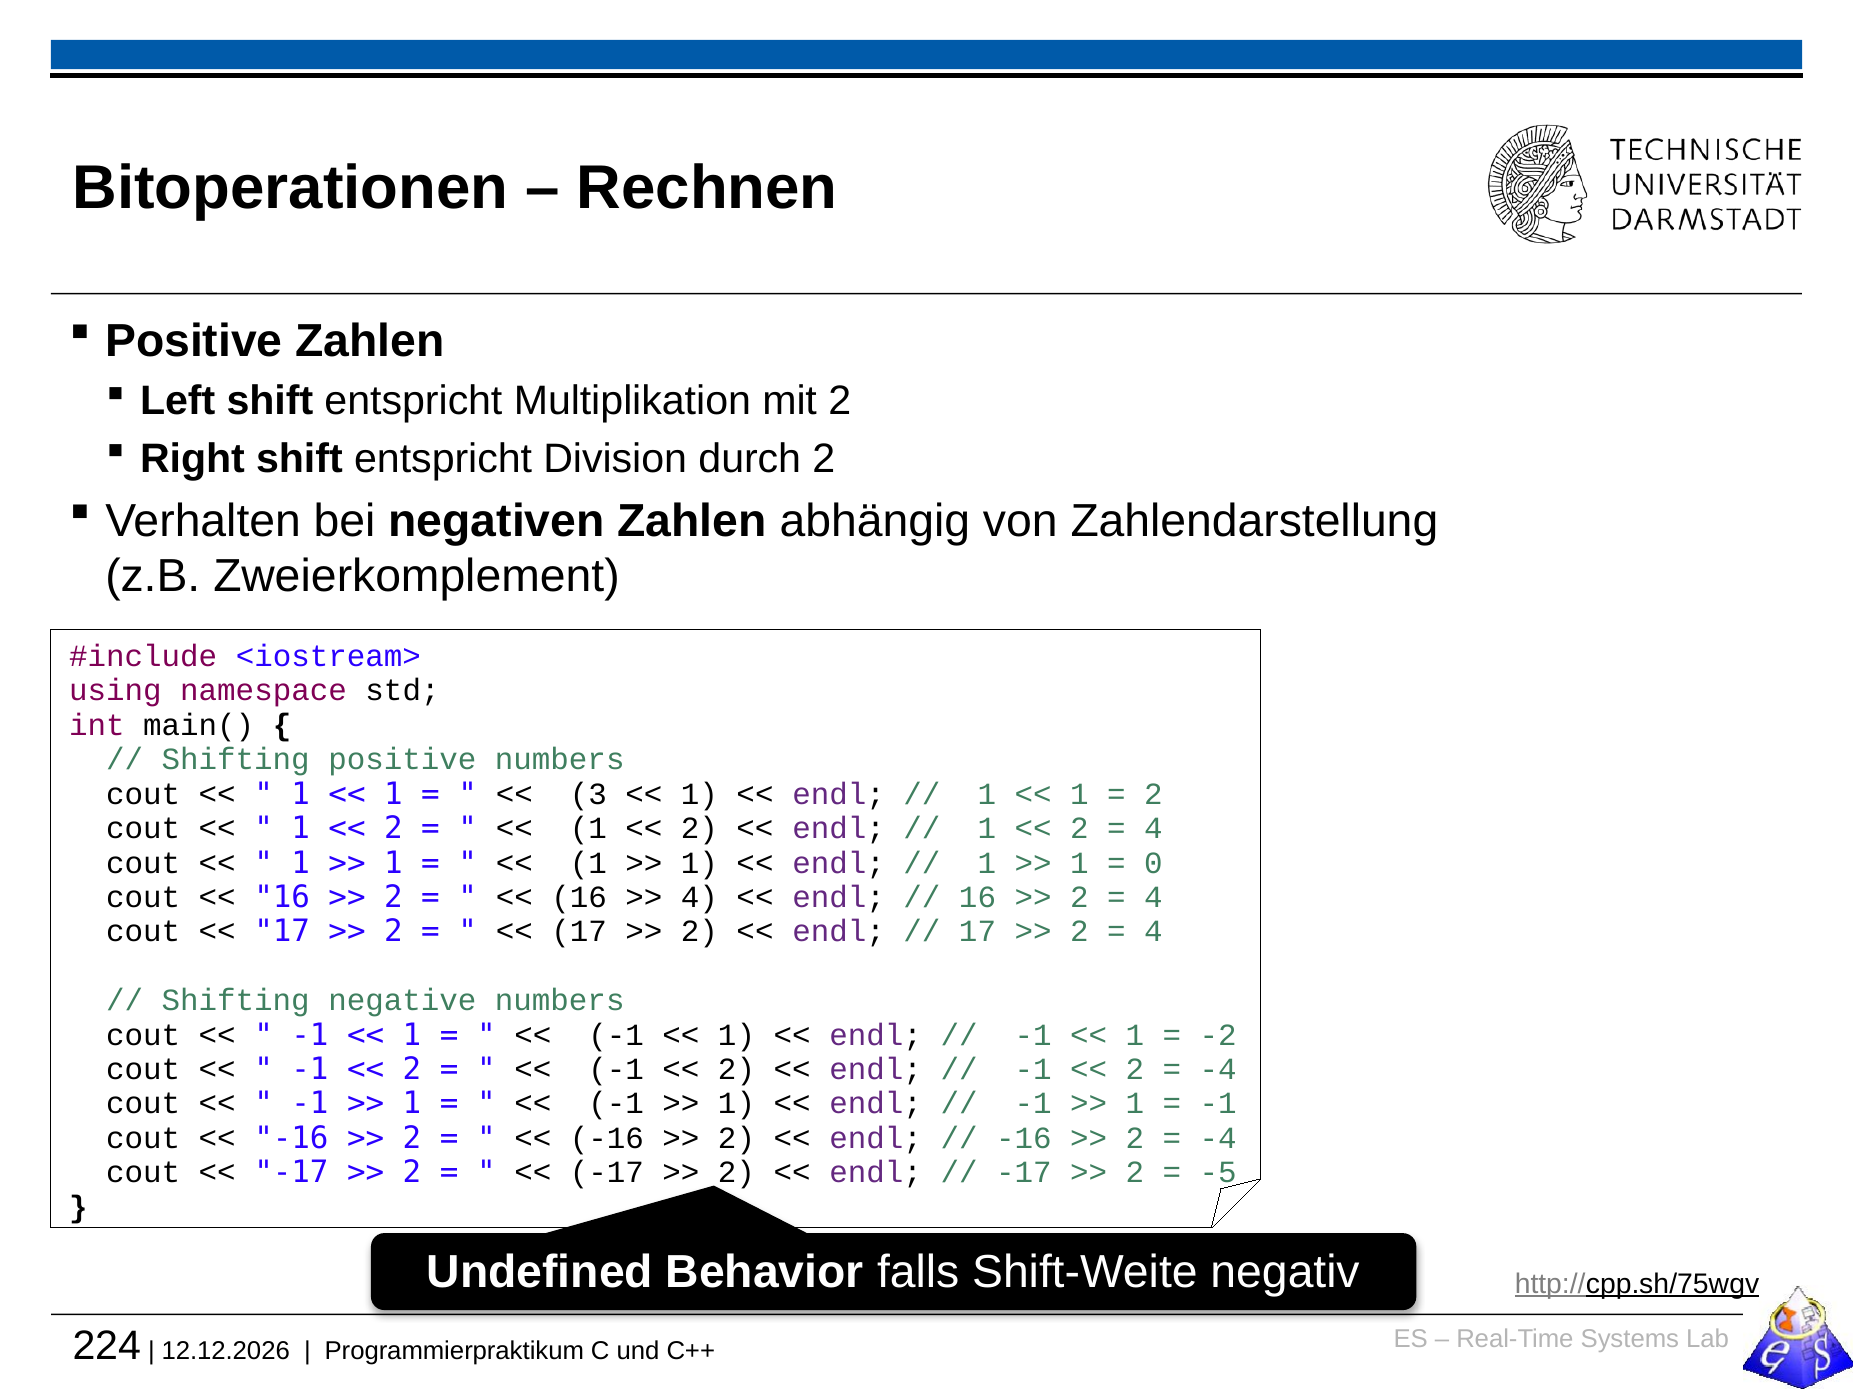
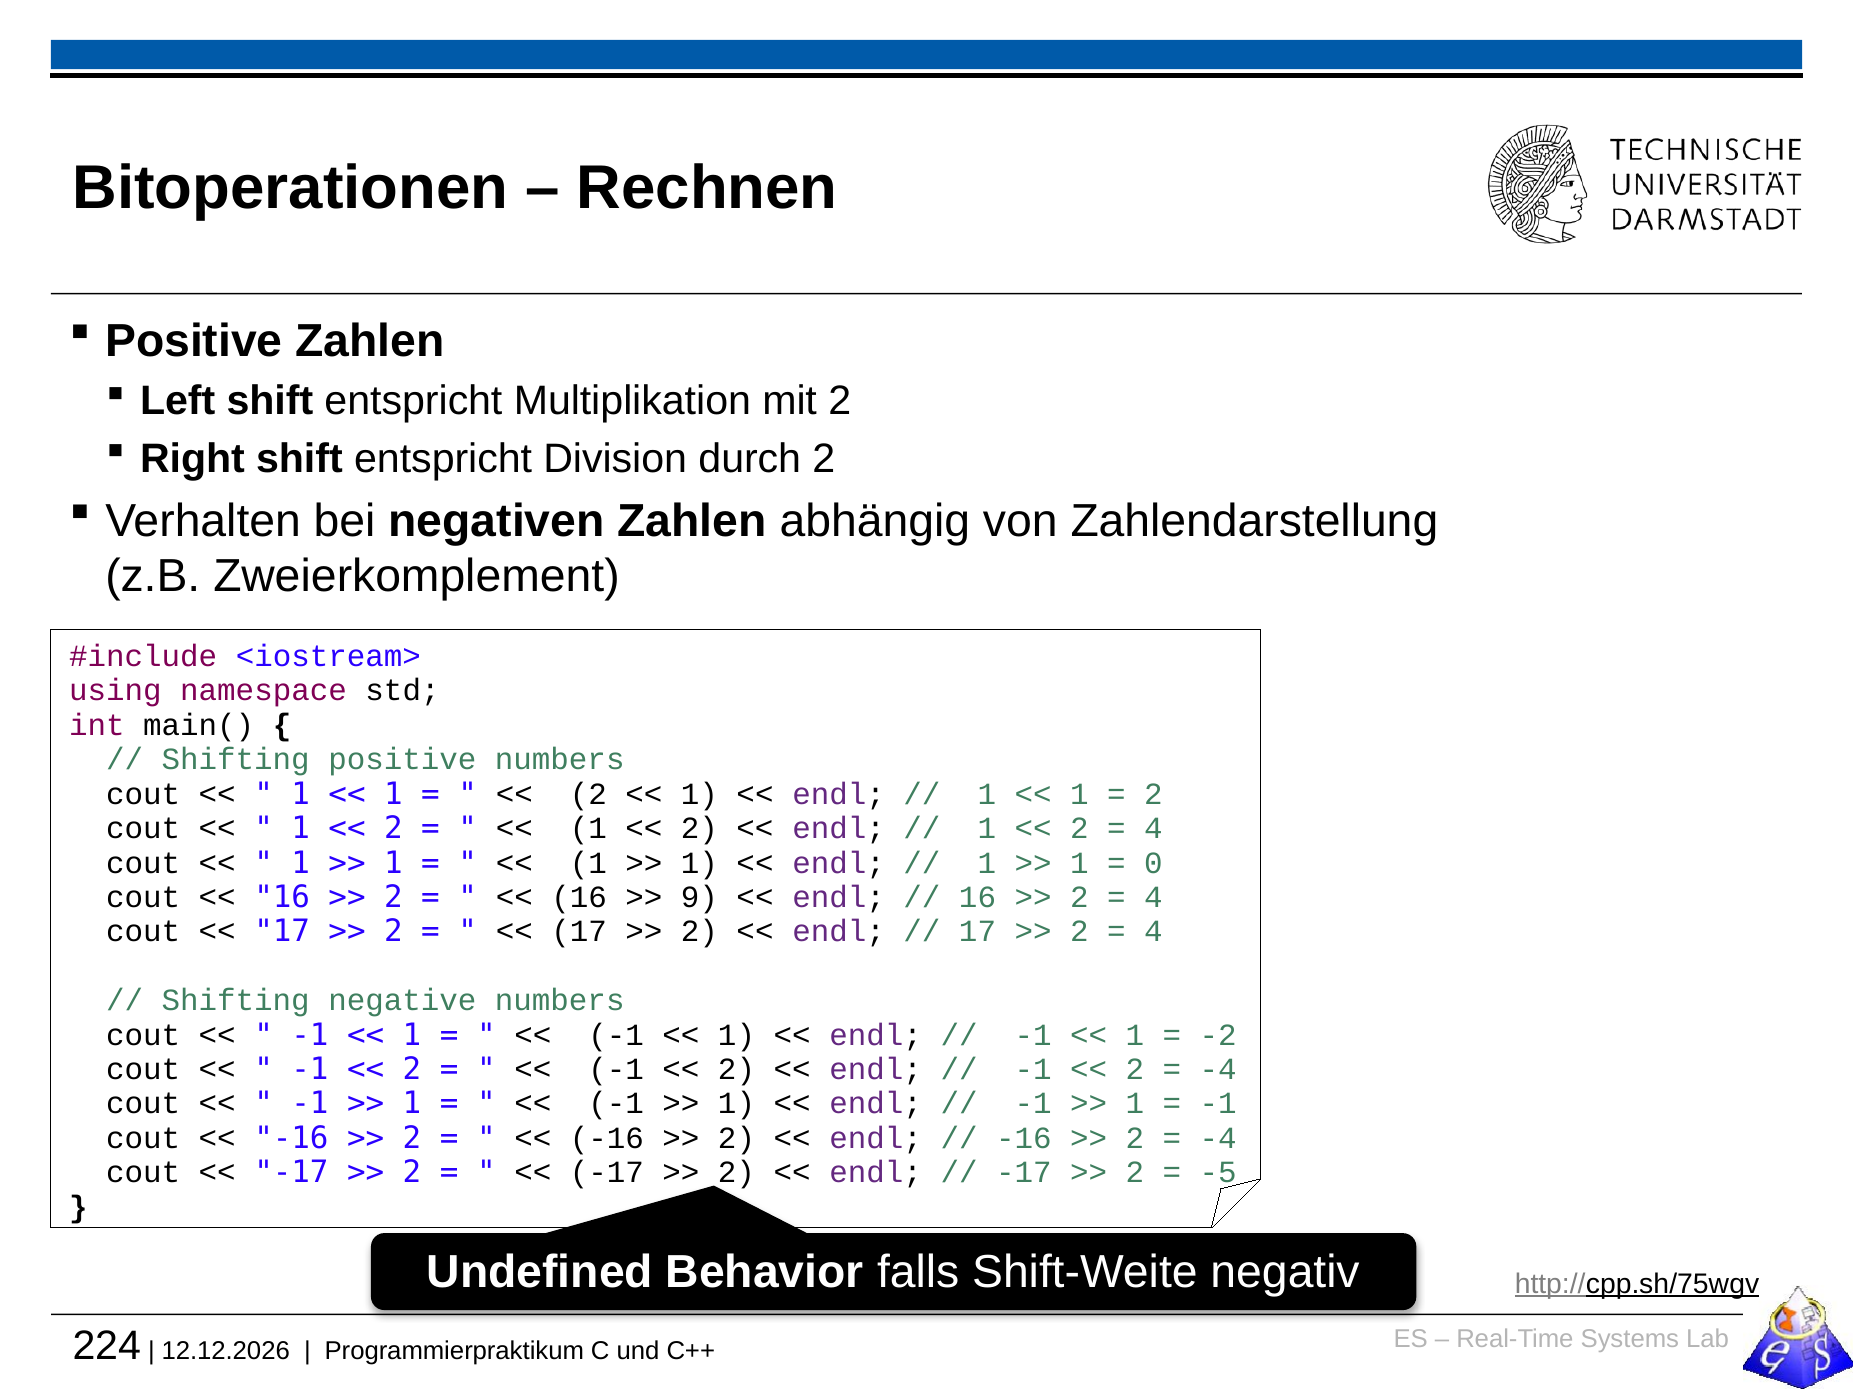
3 at (588, 794): 3 -> 2
4 at (699, 898): 4 -> 9
